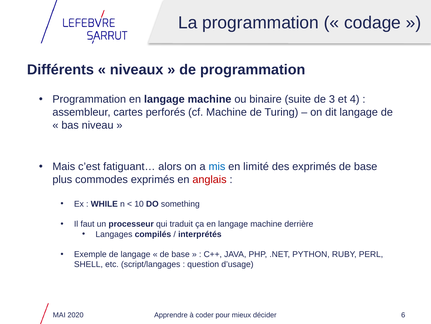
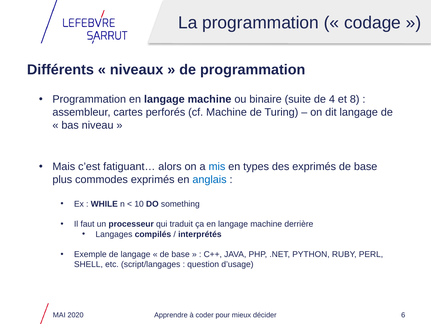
3: 3 -> 4
4: 4 -> 8
limité: limité -> types
anglais colour: red -> blue
